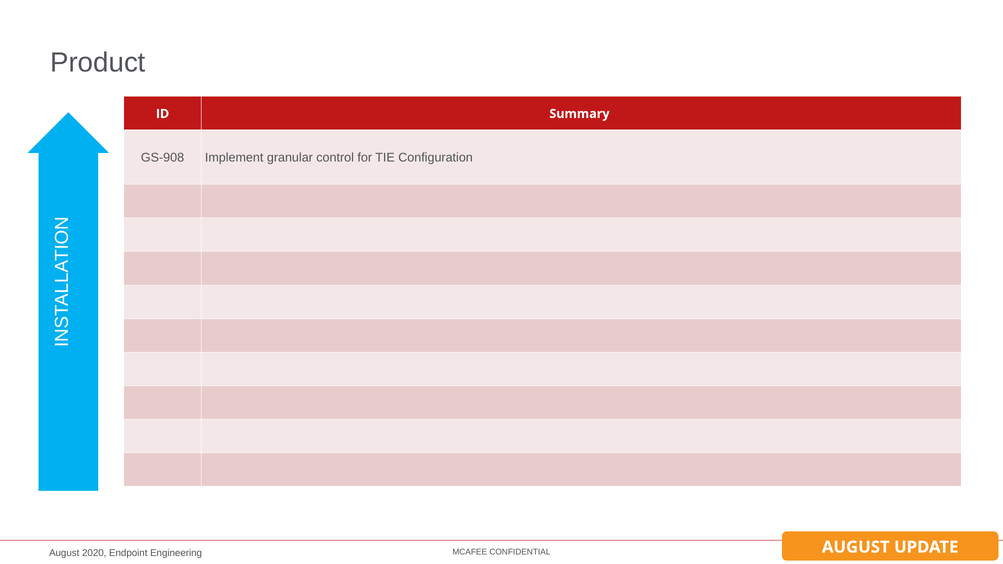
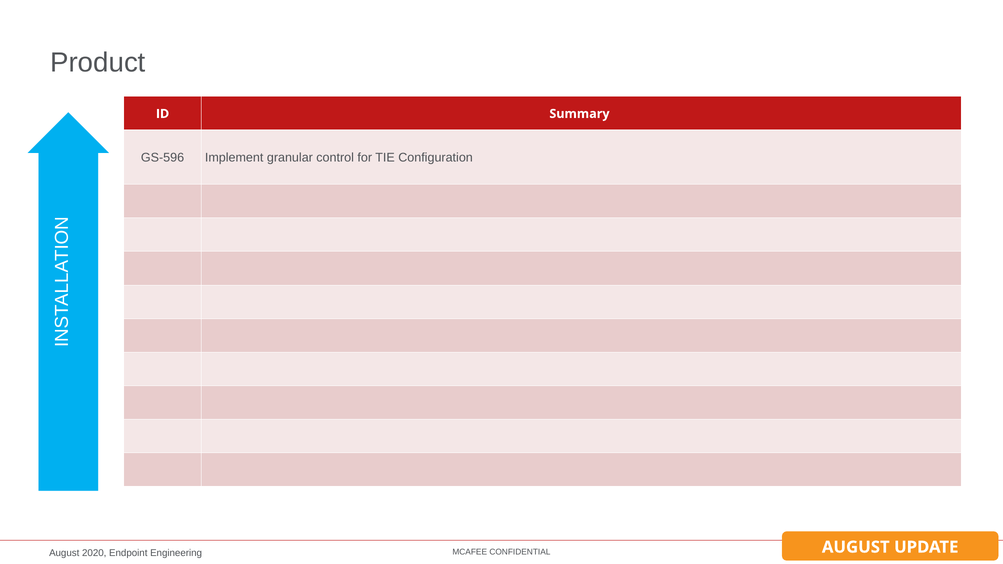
GS-908: GS-908 -> GS-596
